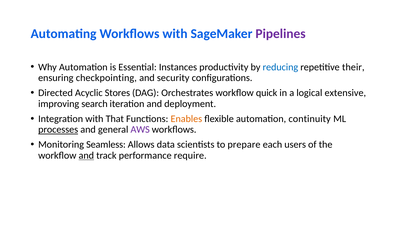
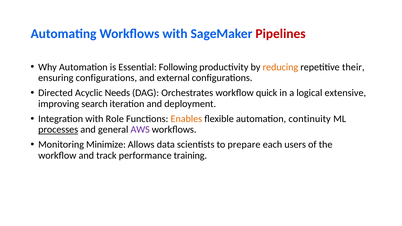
Pipelines colour: purple -> red
Instances: Instances -> Following
reducing colour: blue -> orange
ensuring checkpointing: checkpointing -> configurations
security: security -> external
Stores: Stores -> Needs
That: That -> Role
Seamless: Seamless -> Minimize
and at (86, 156) underline: present -> none
require: require -> training
